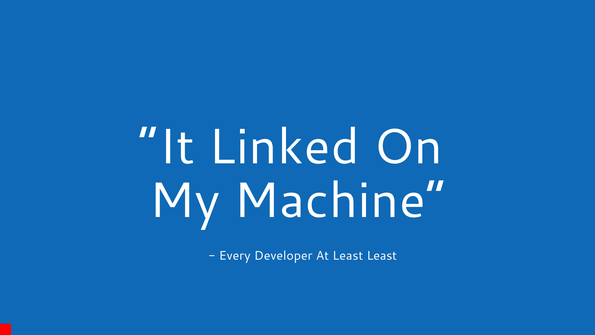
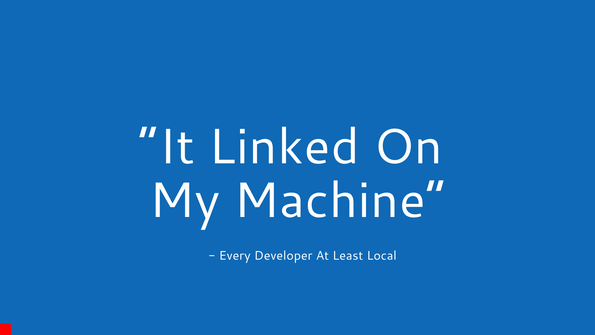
Least Least: Least -> Local
